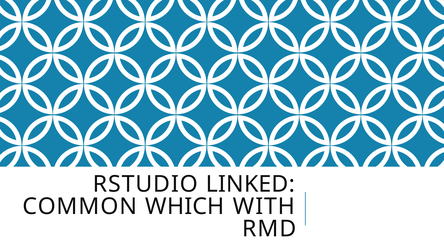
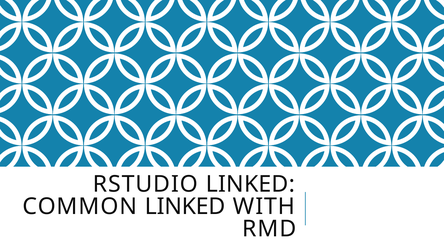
COMMON WHICH: WHICH -> LINKED
